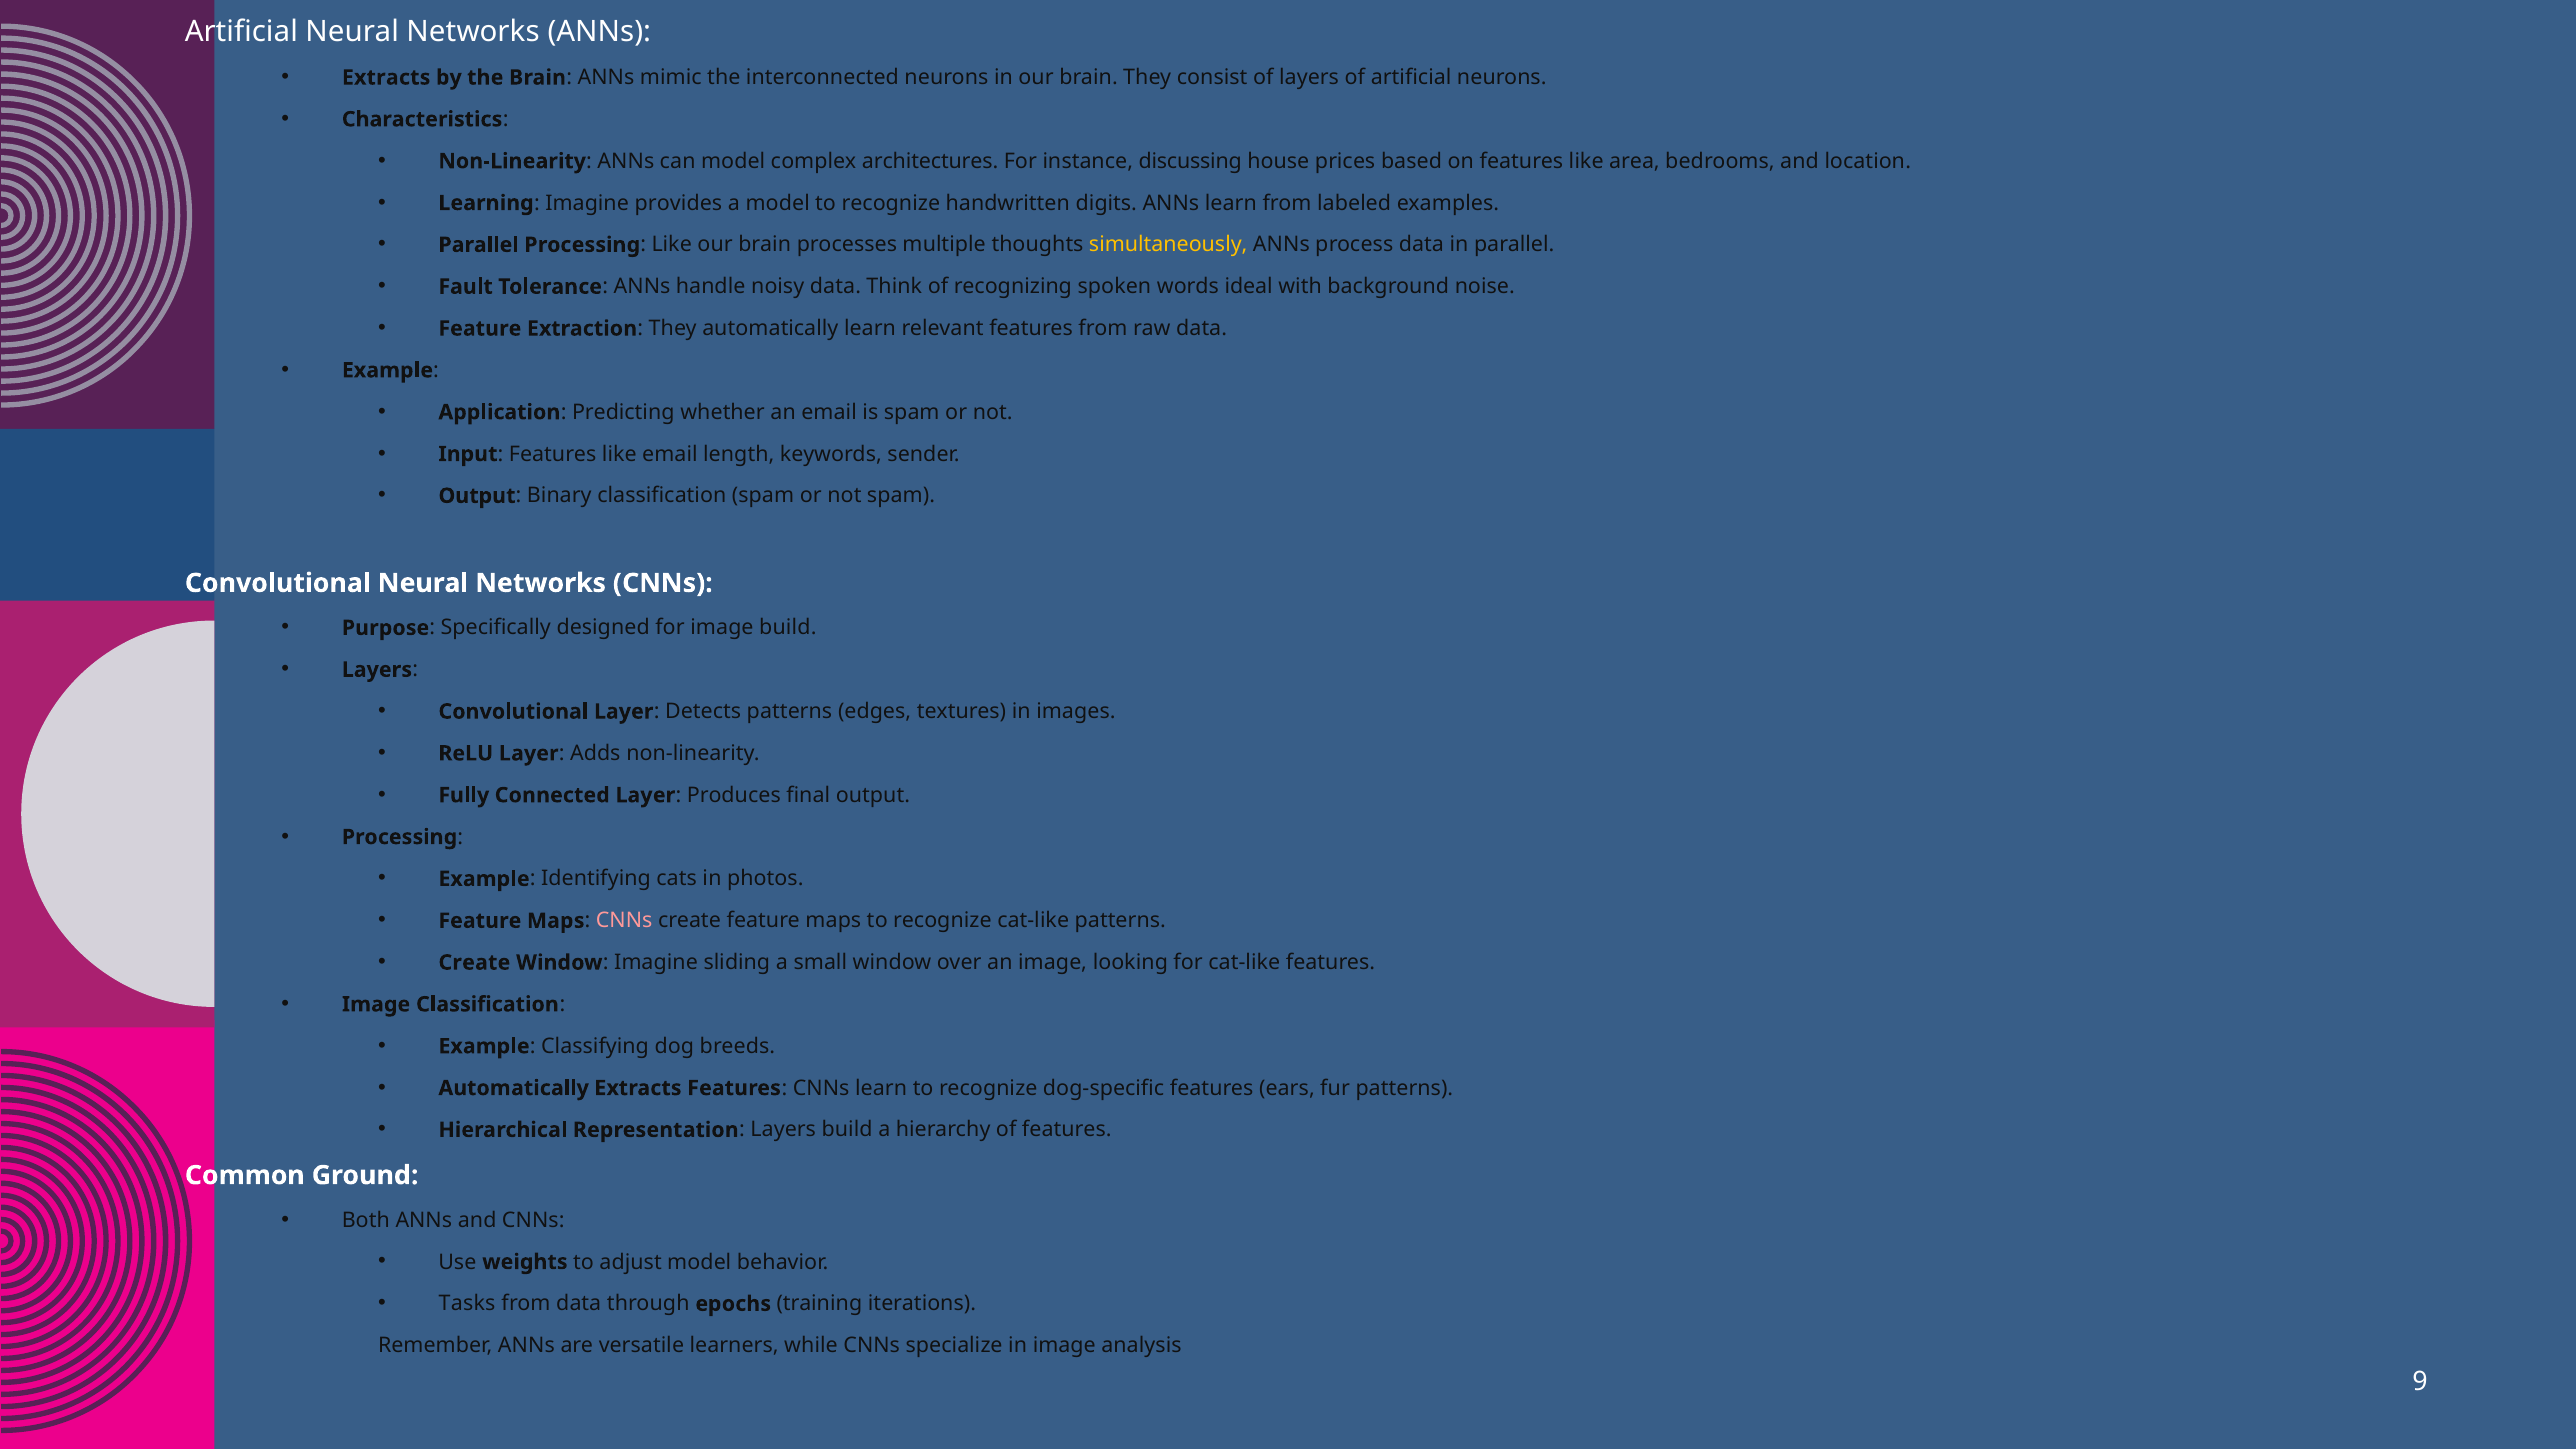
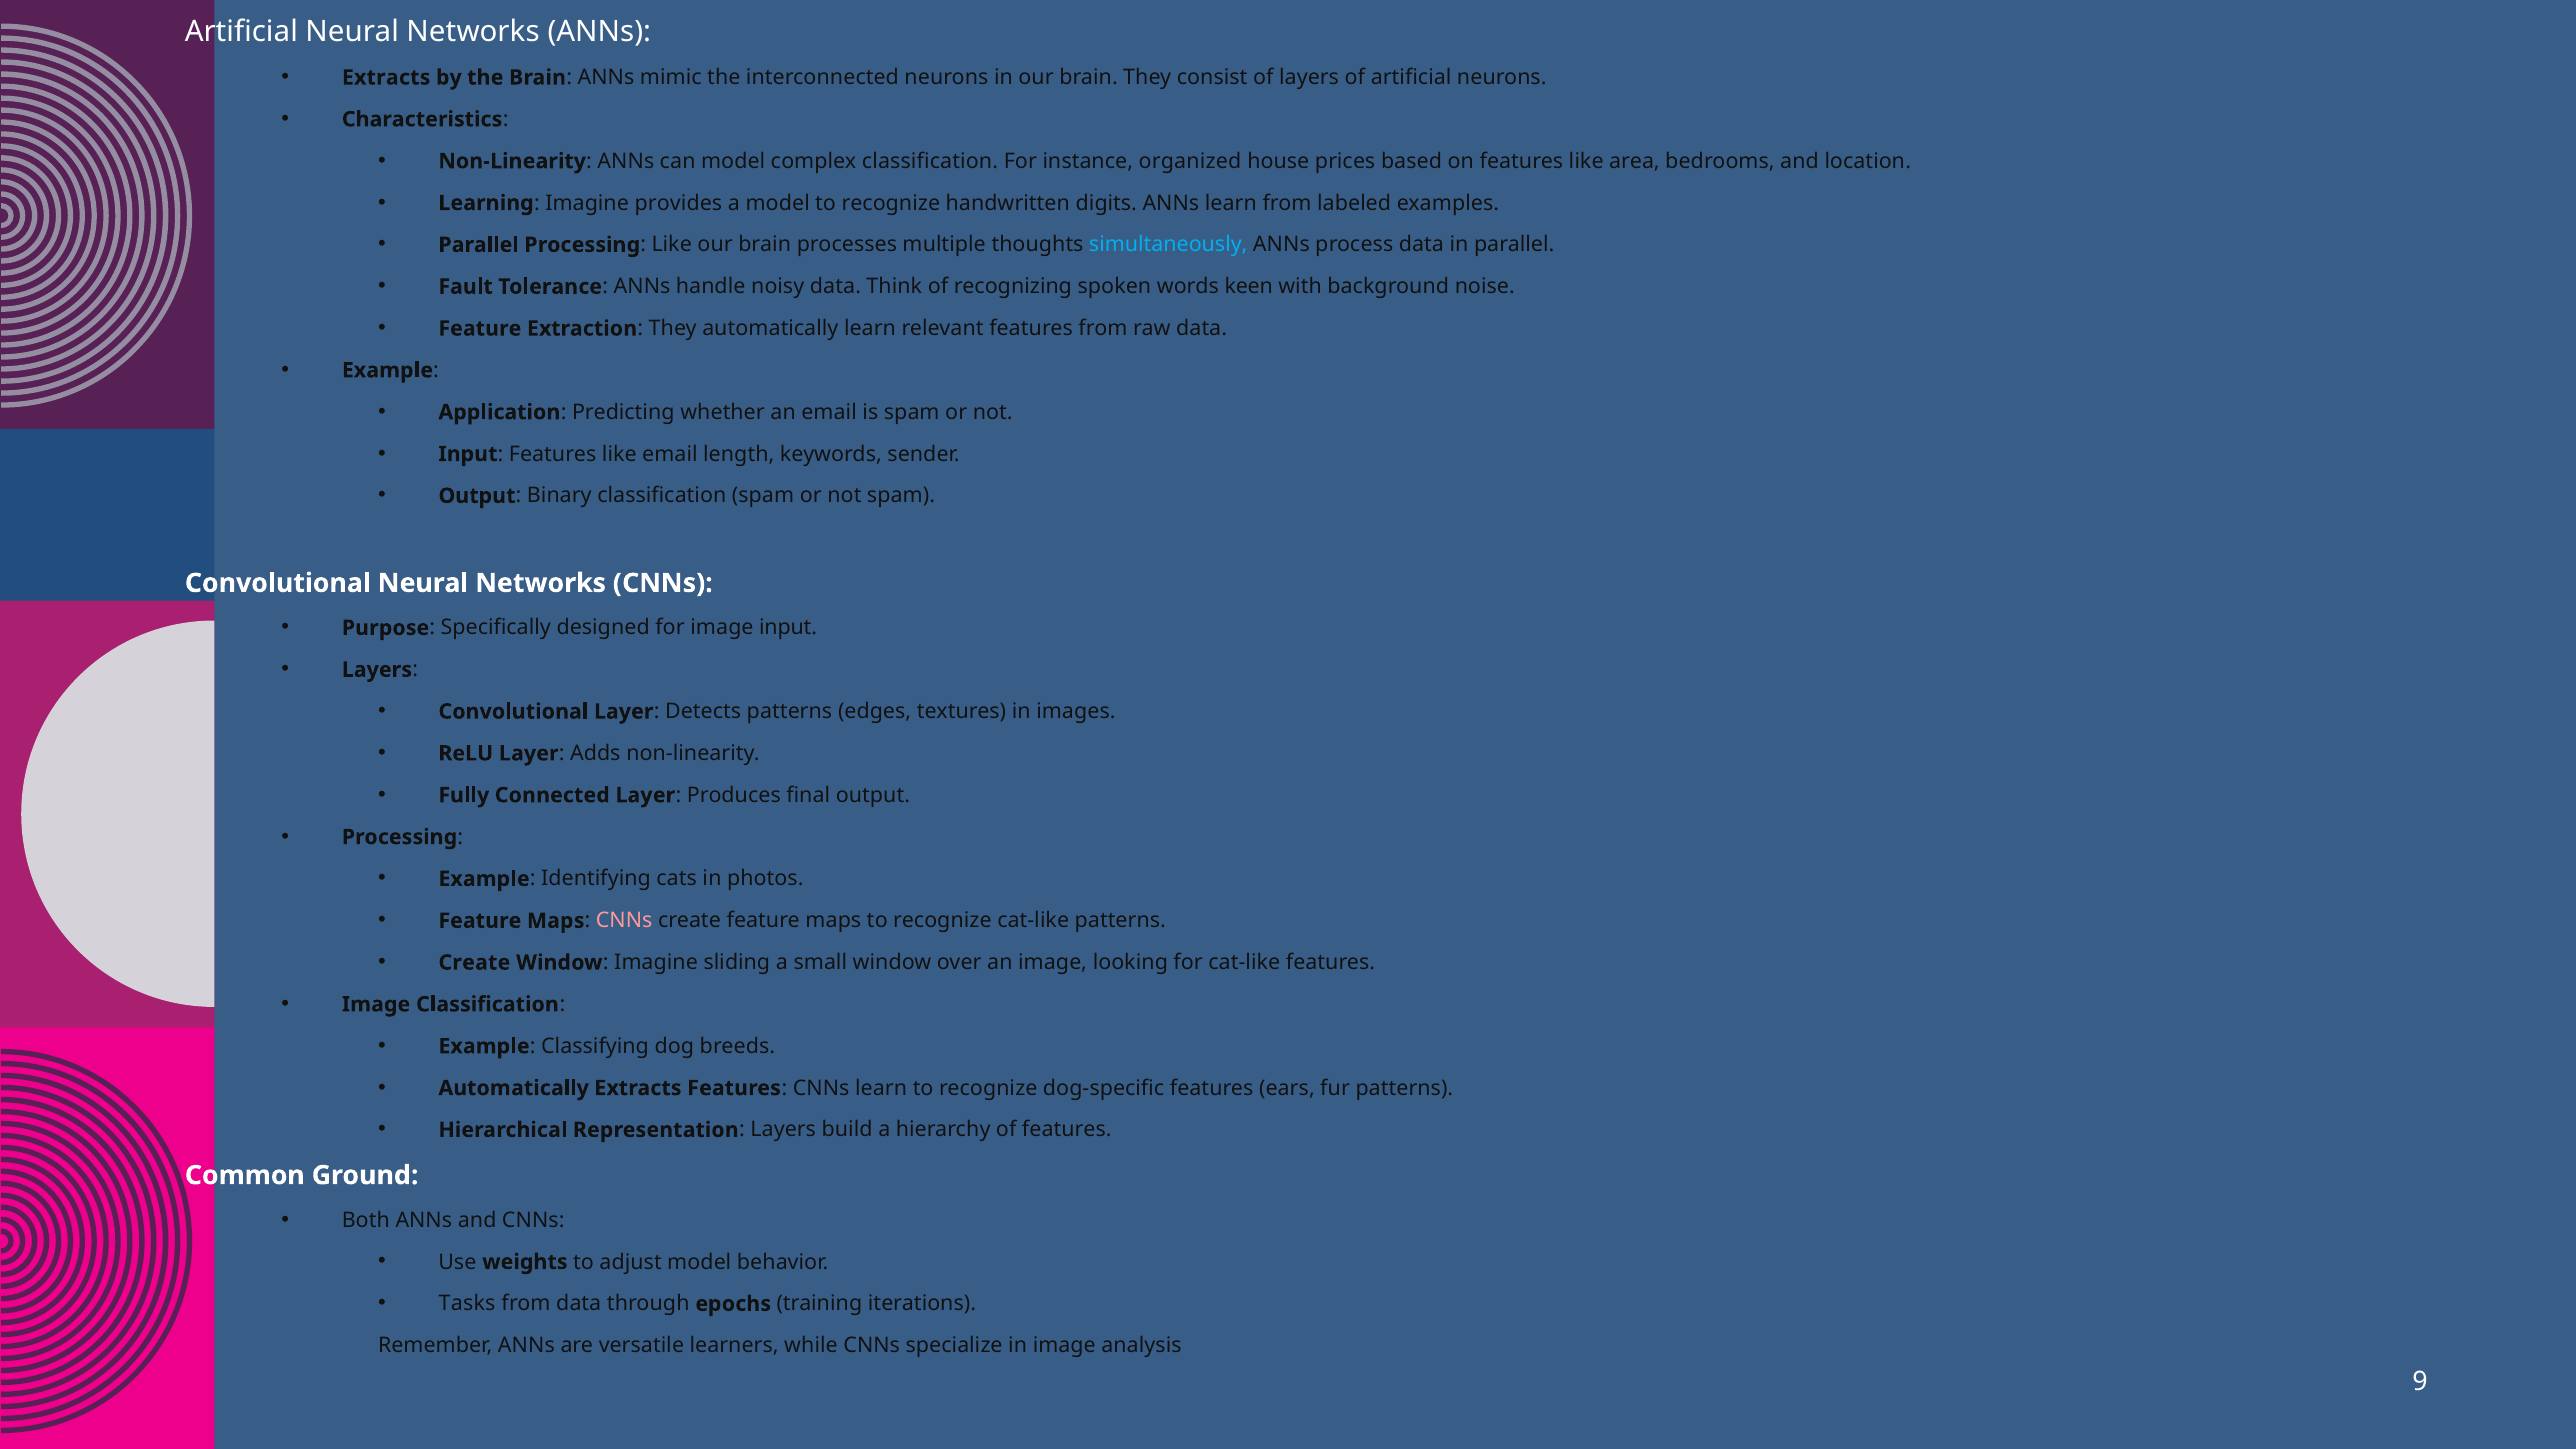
complex architectures: architectures -> classification
discussing: discussing -> organized
simultaneously colour: yellow -> light blue
ideal: ideal -> keen
image build: build -> input
